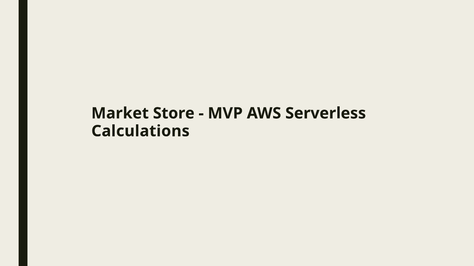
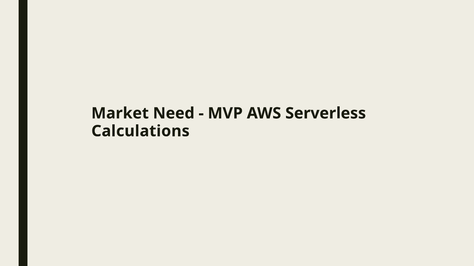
Store: Store -> Need
